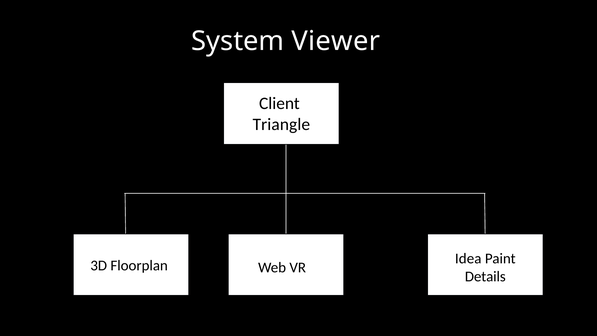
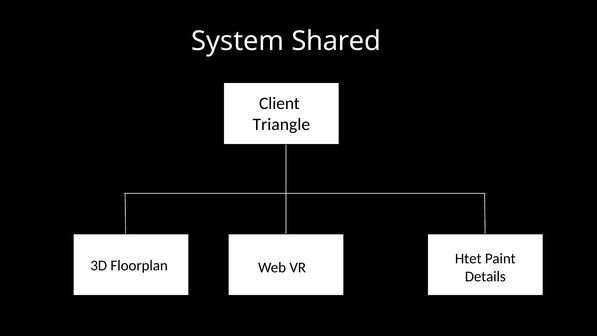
Viewer: Viewer -> Shared
Idea: Idea -> Htet
